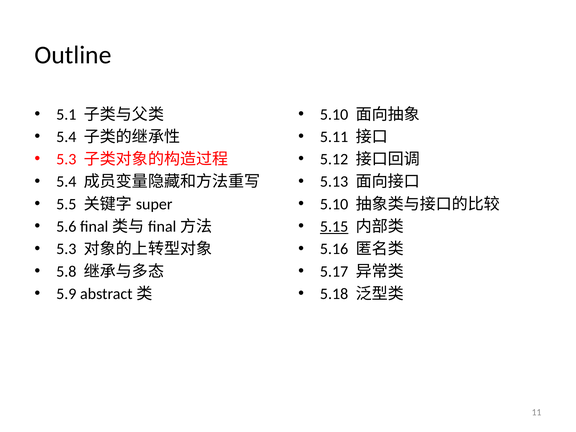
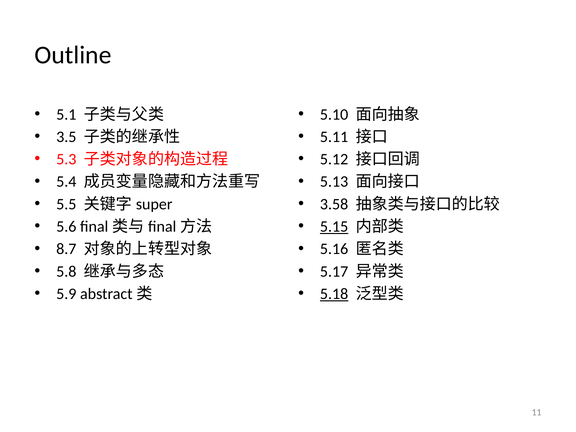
5.4 at (66, 137): 5.4 -> 3.5
5.10 at (334, 204): 5.10 -> 3.58
5.3 at (66, 249): 5.3 -> 8.7
5.18 underline: none -> present
